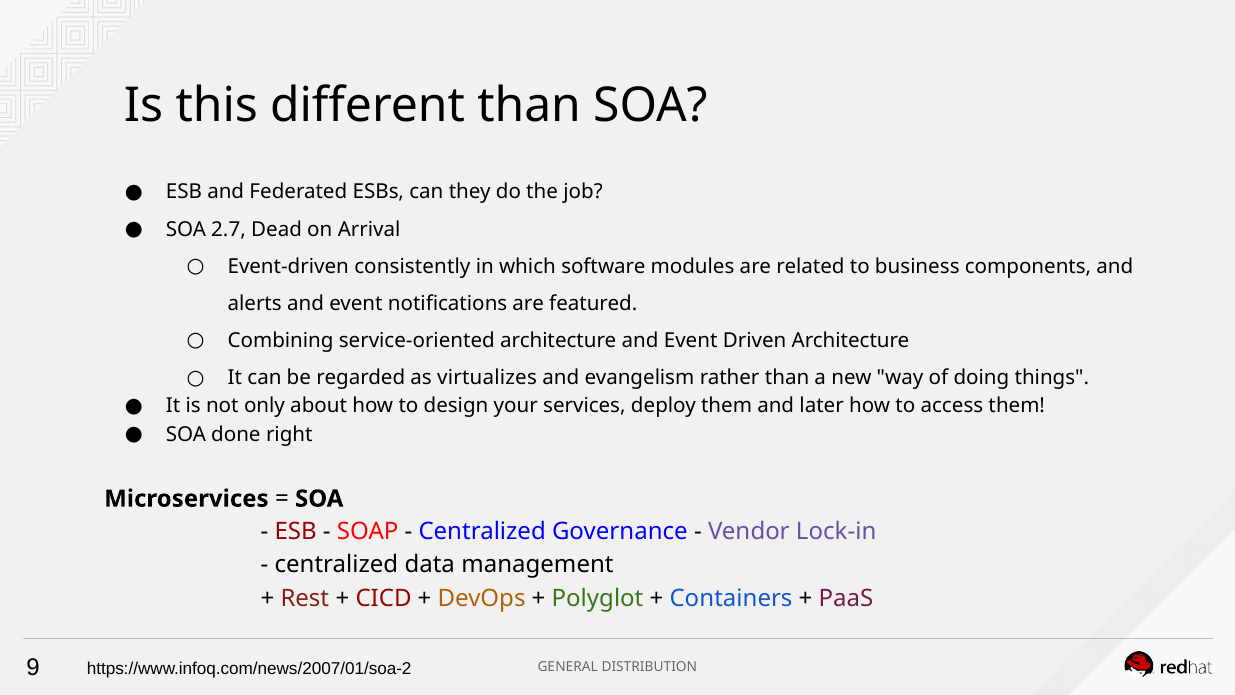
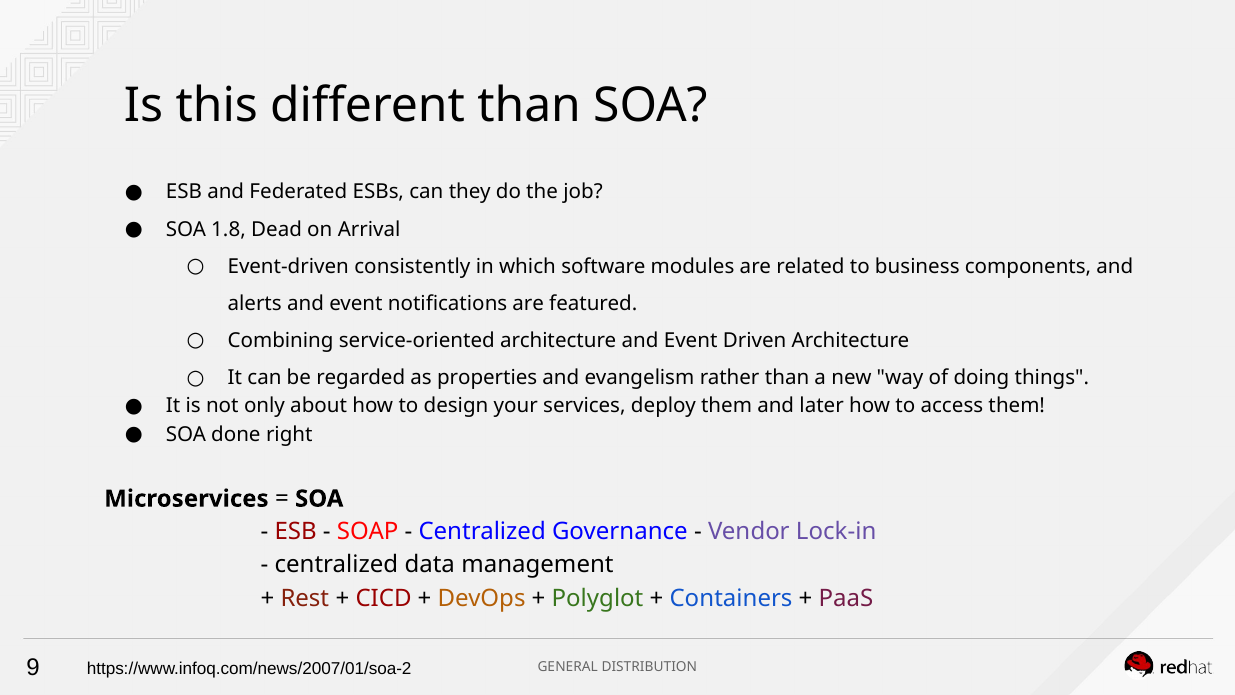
2.7: 2.7 -> 1.8
virtualizes: virtualizes -> properties
